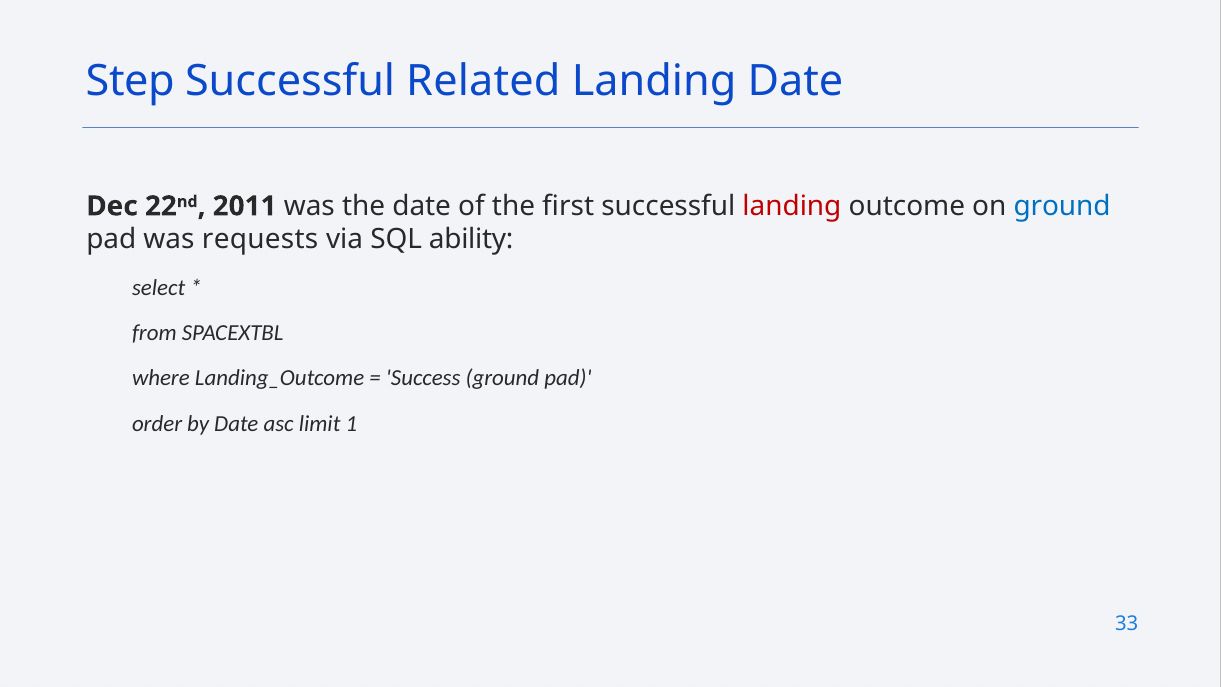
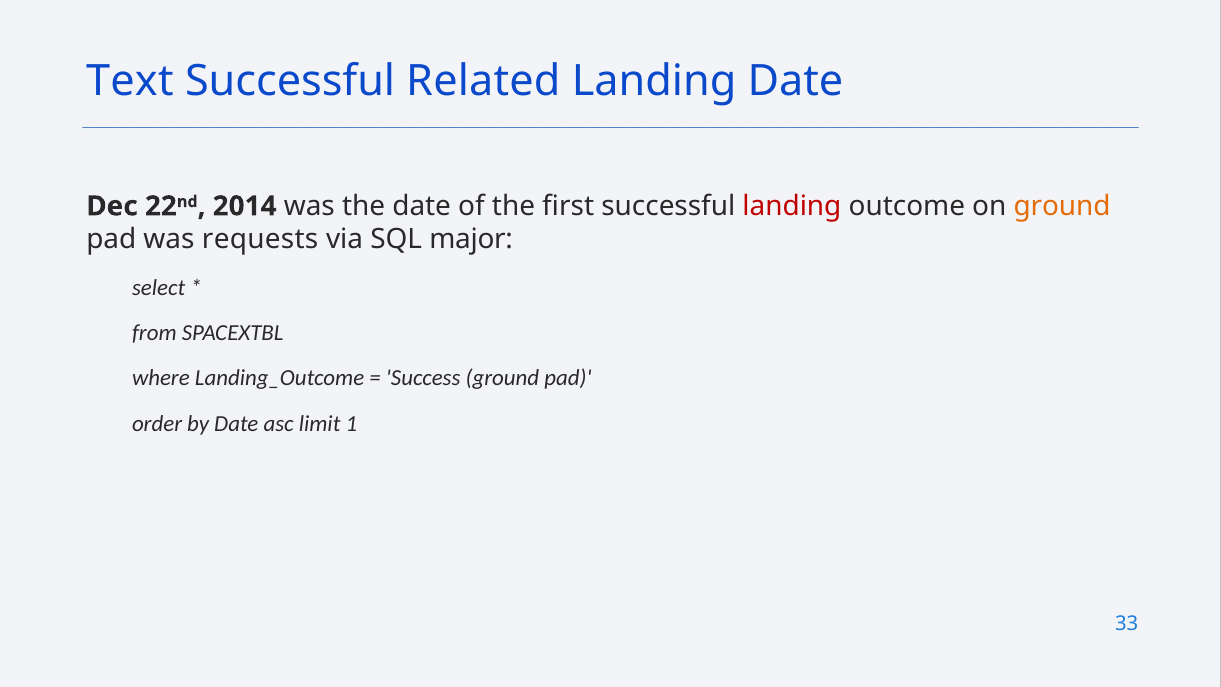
Step: Step -> Text
2011: 2011 -> 2014
ground at (1062, 206) colour: blue -> orange
ability: ability -> major
